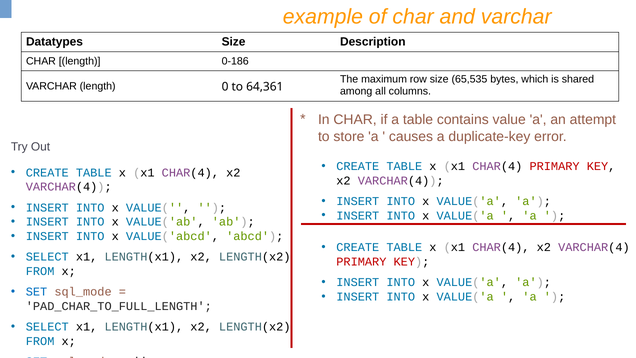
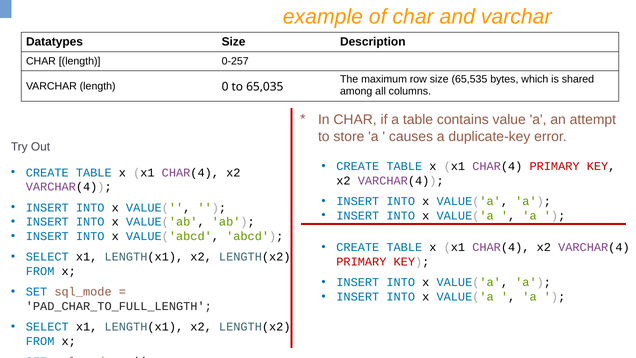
0-186: 0-186 -> 0-257
64,361: 64,361 -> 65,035
